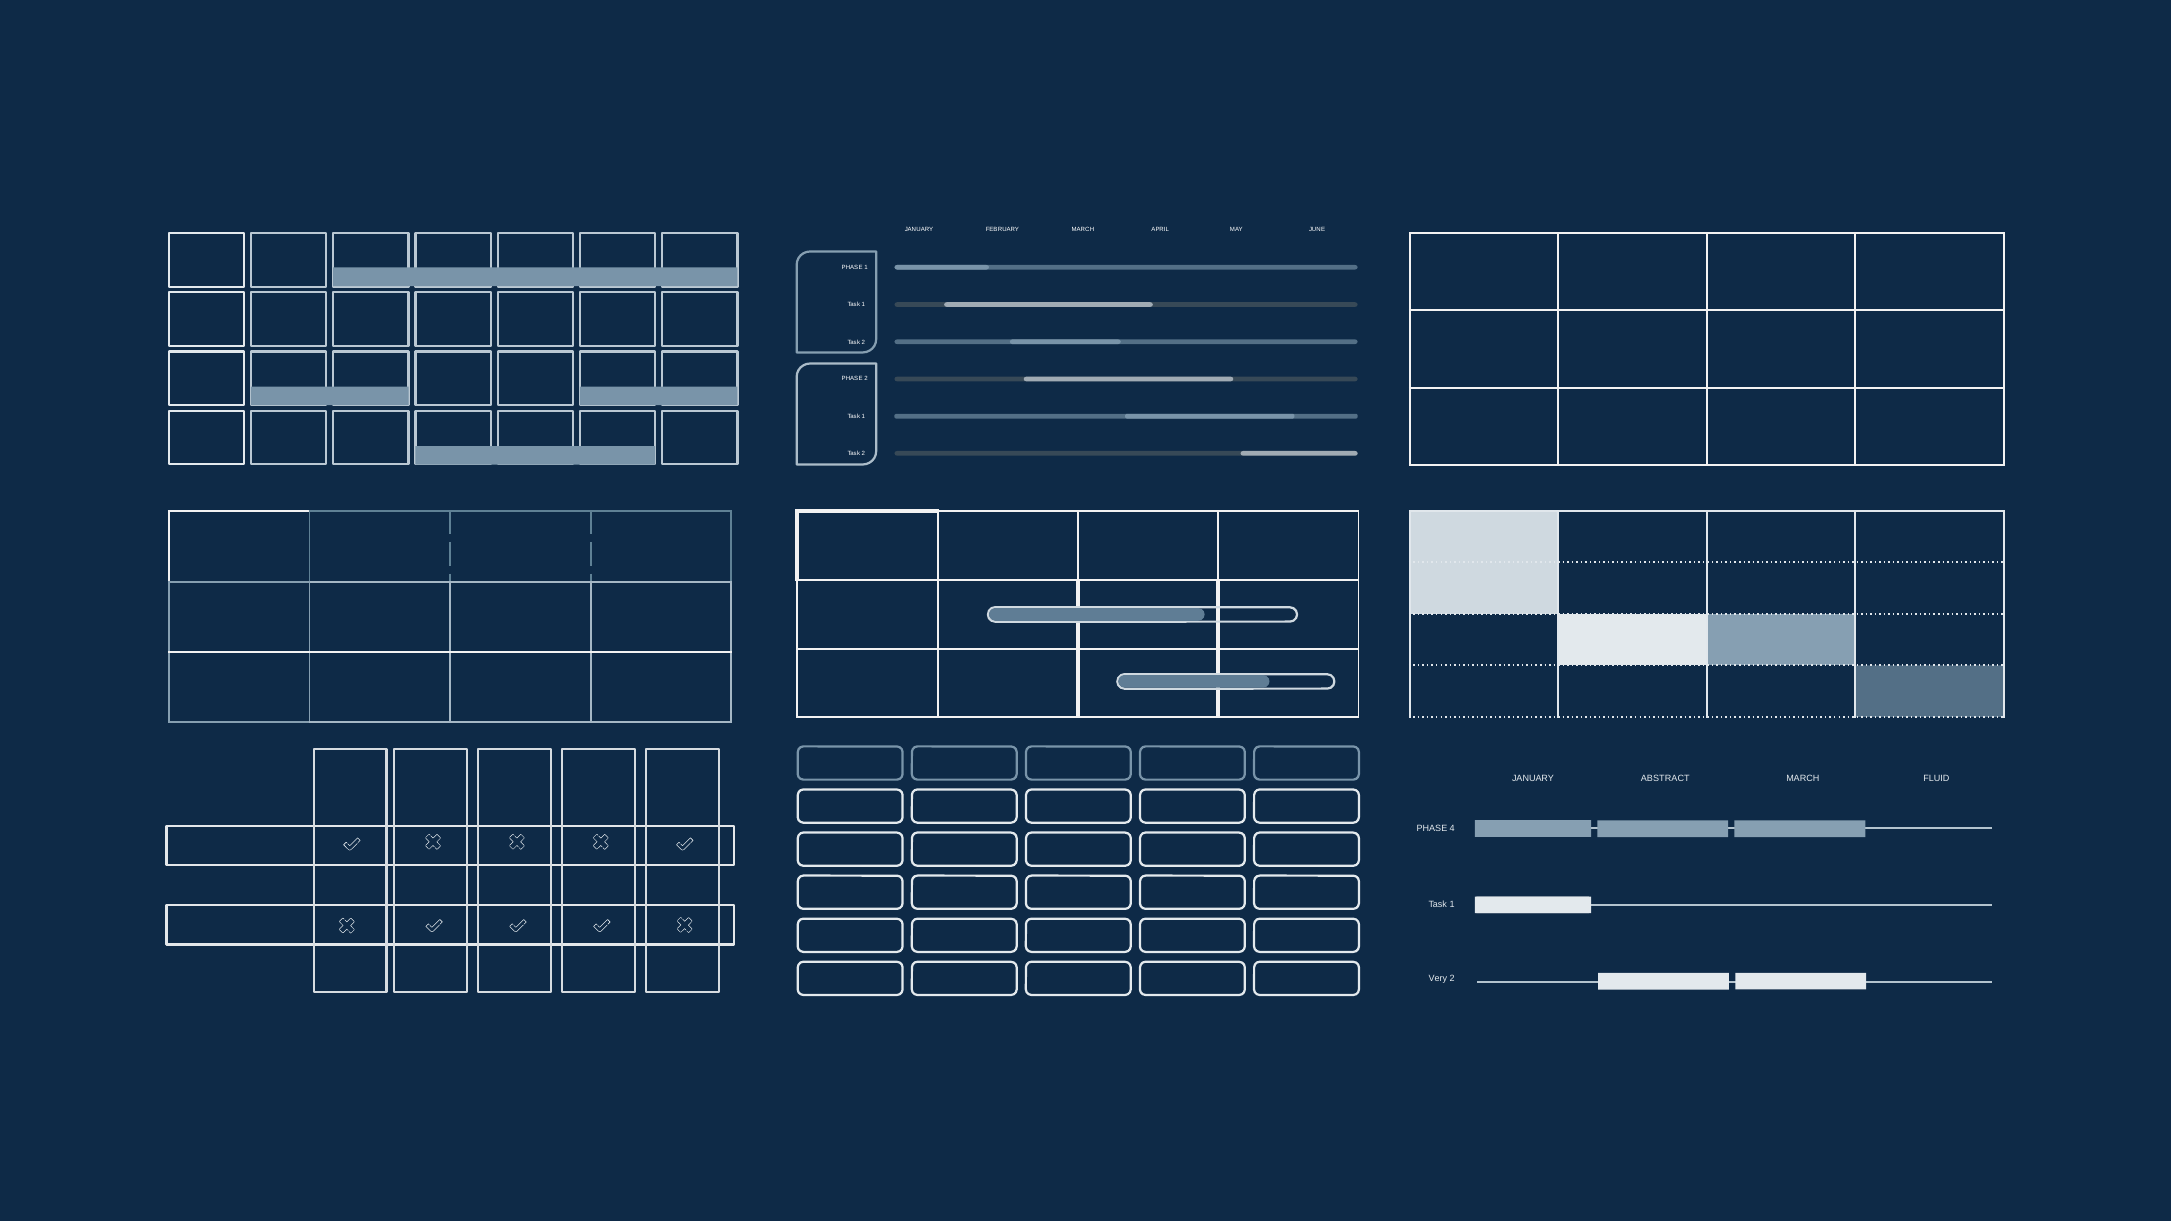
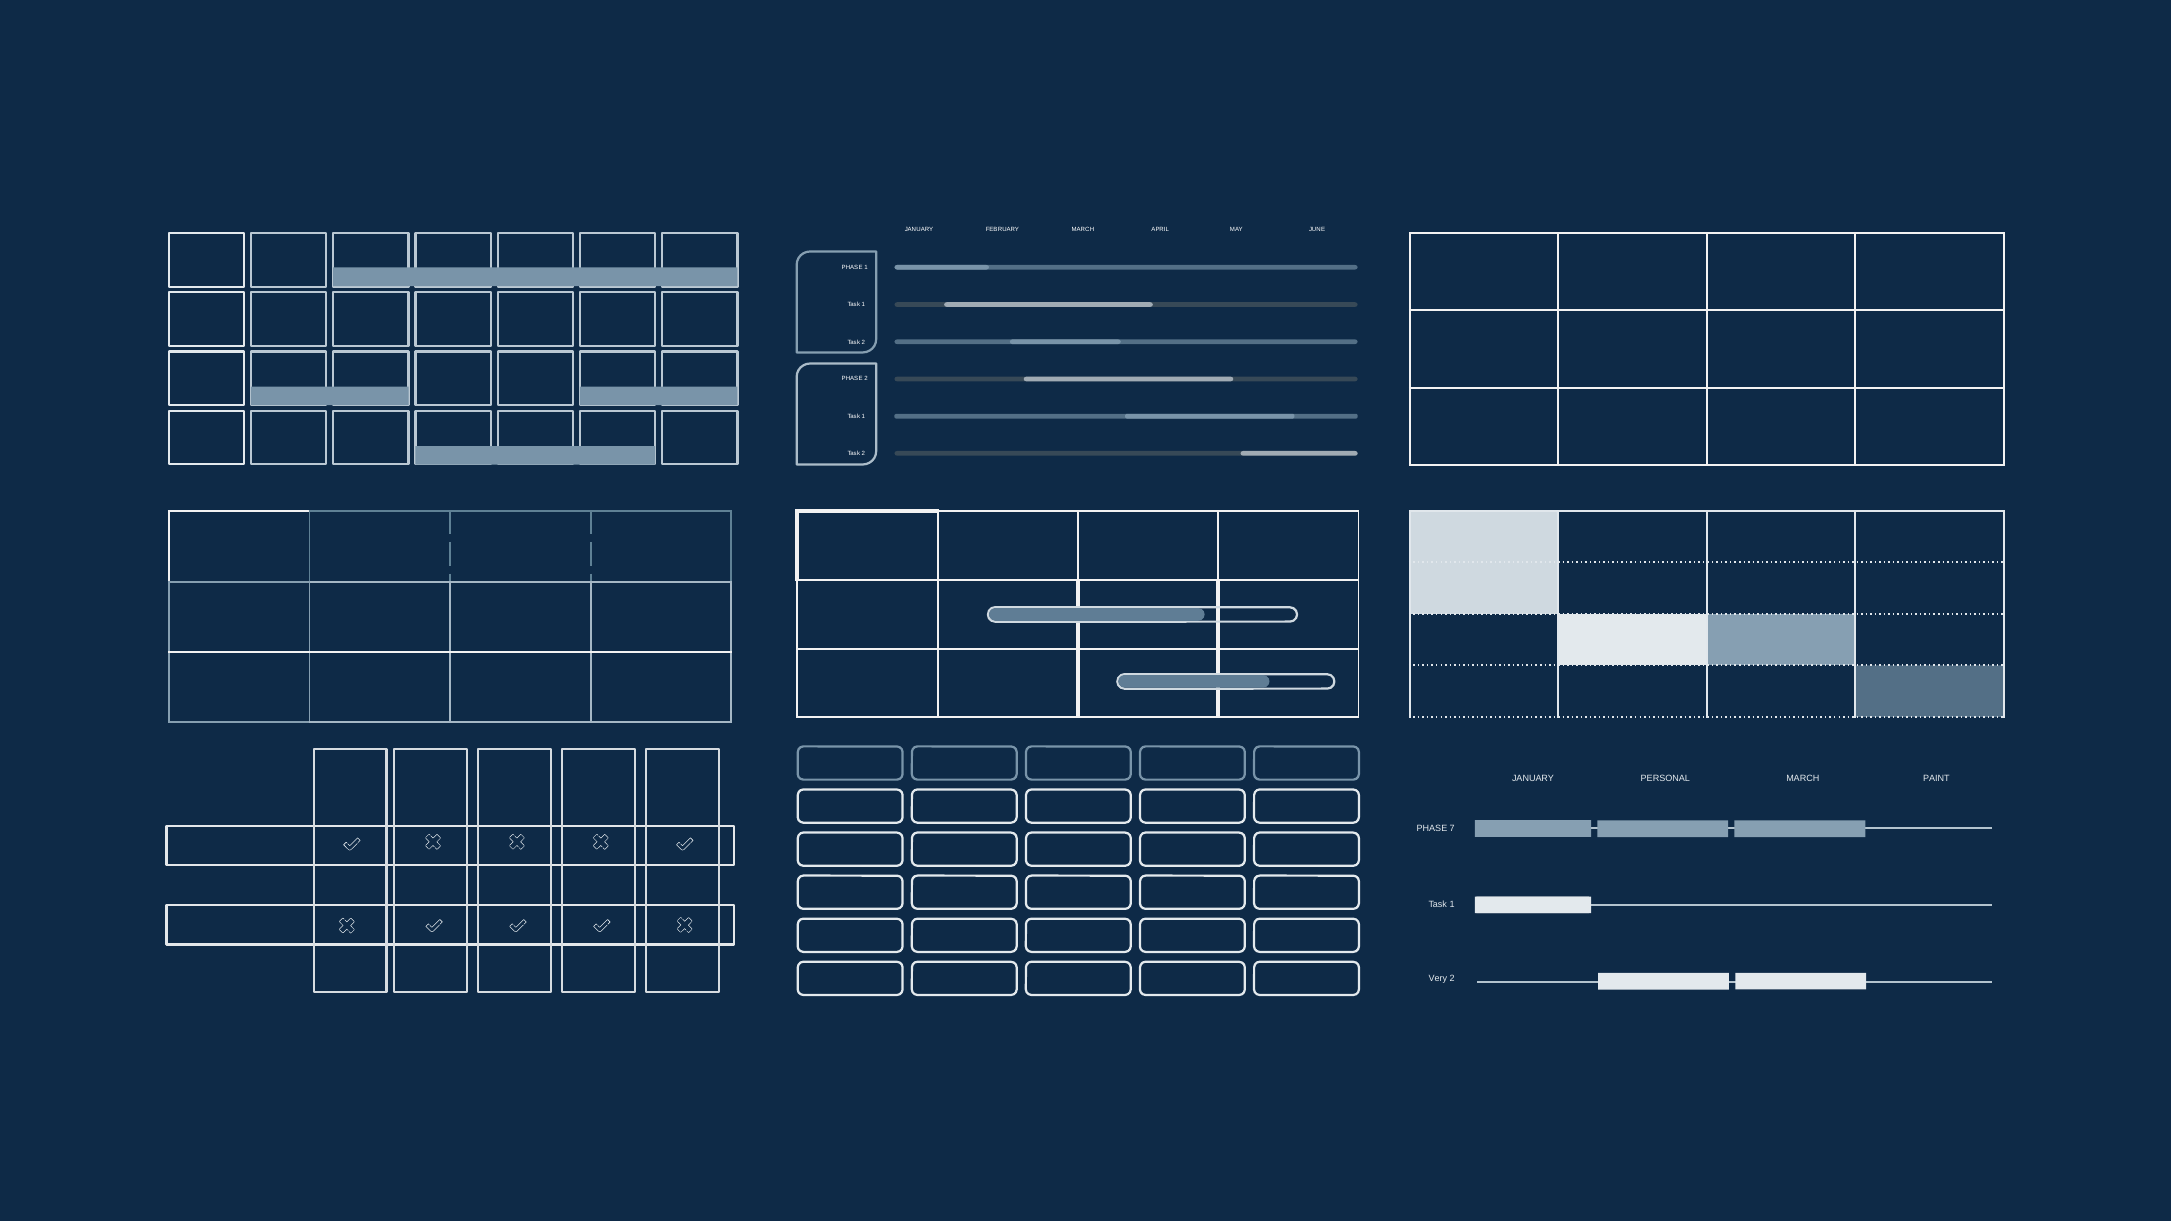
ABSTRACT: ABSTRACT -> PERSONAL
FLUID: FLUID -> PAINT
4: 4 -> 7
